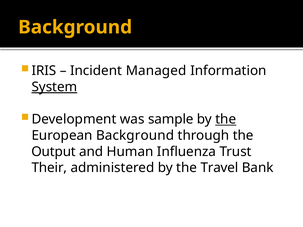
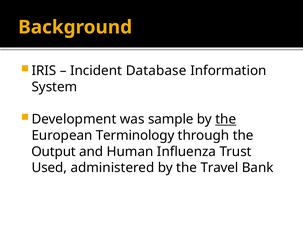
Managed: Managed -> Database
System underline: present -> none
European Background: Background -> Terminology
Their: Their -> Used
